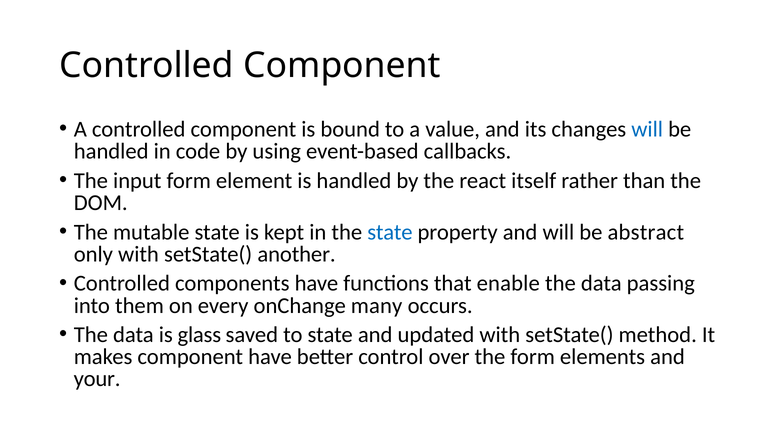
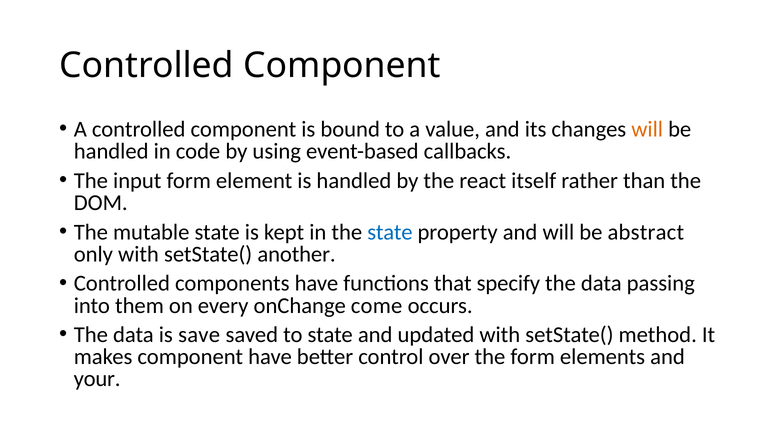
will at (647, 129) colour: blue -> orange
enable: enable -> specify
many: many -> come
glass: glass -> save
